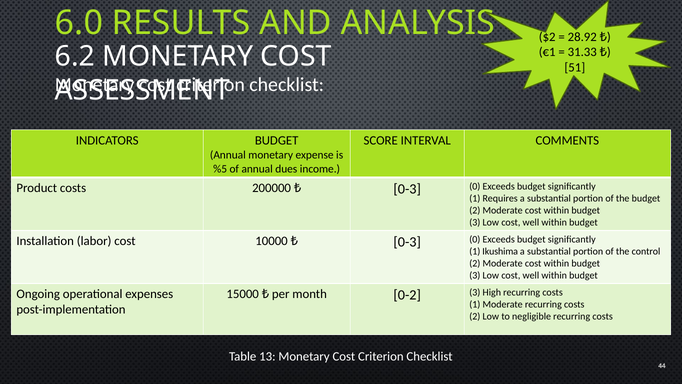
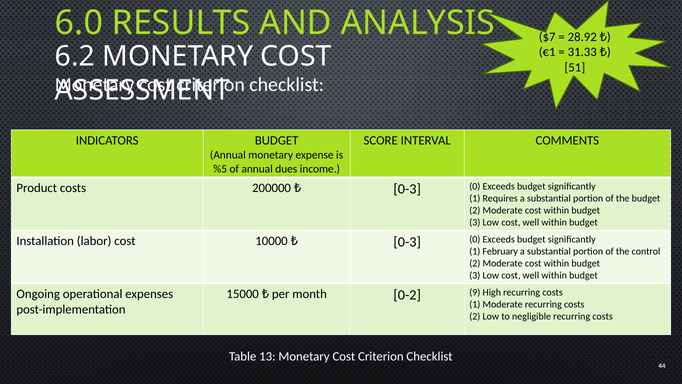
$2: $2 -> $7
Ikushima: Ikushima -> February
0-2 3: 3 -> 9
